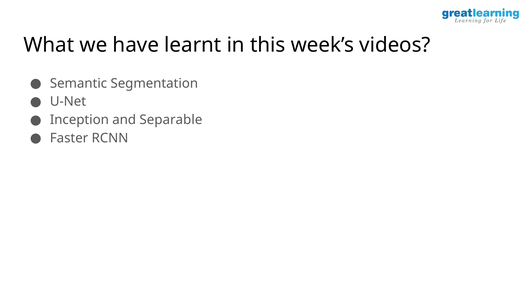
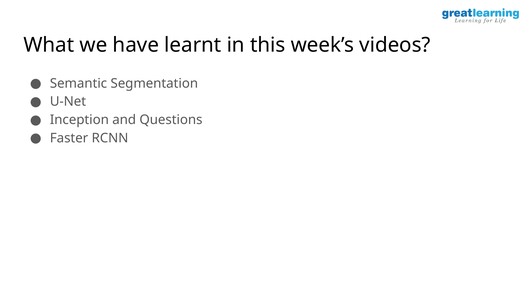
Separable: Separable -> Questions
